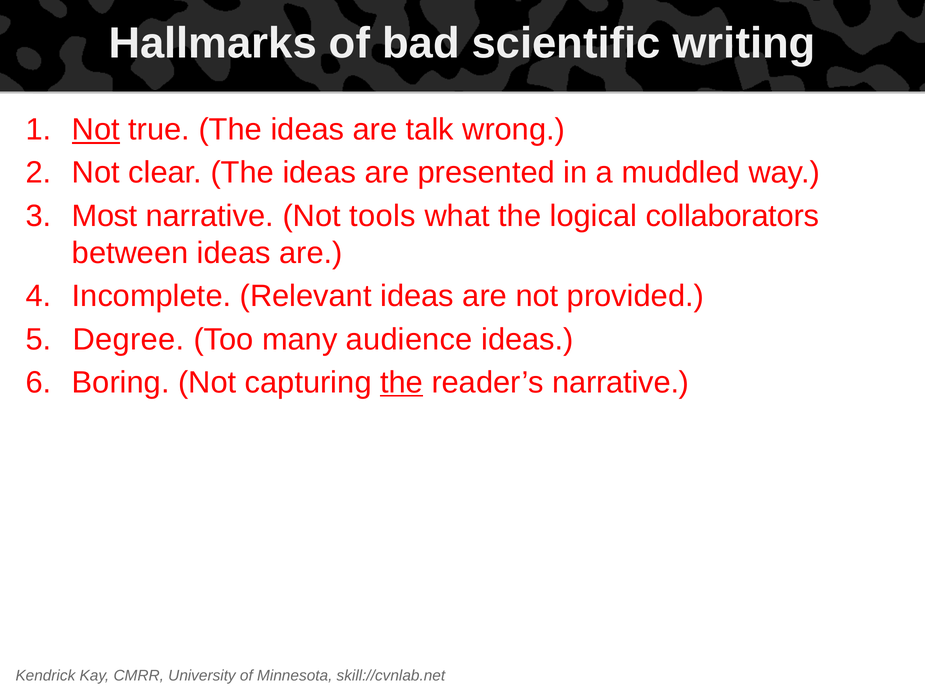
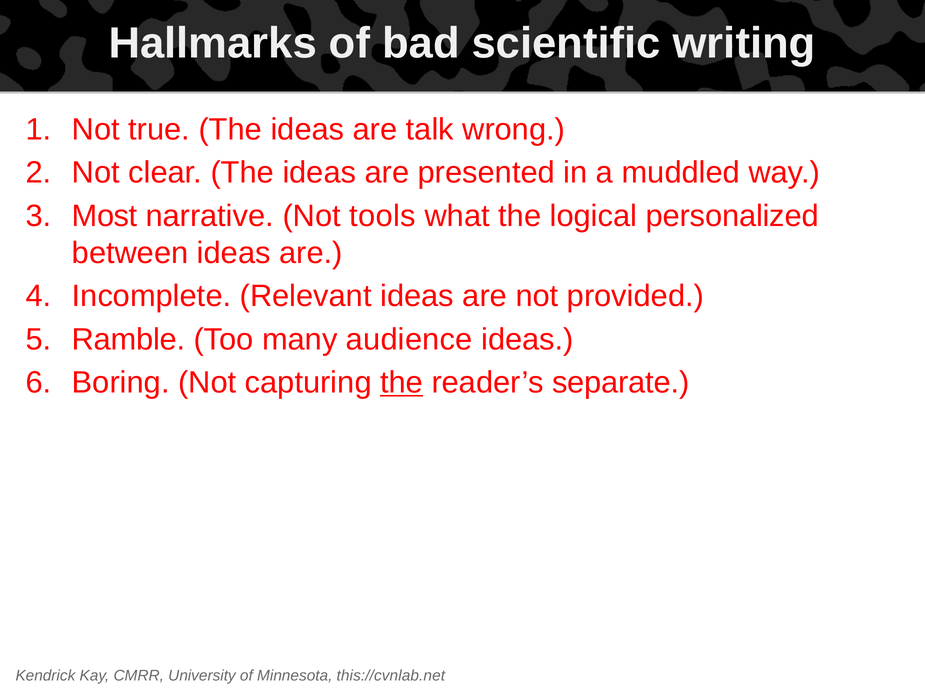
Not at (96, 130) underline: present -> none
collaborators: collaborators -> personalized
Degree: Degree -> Ramble
reader’s narrative: narrative -> separate
skill://cvnlab.net: skill://cvnlab.net -> this://cvnlab.net
